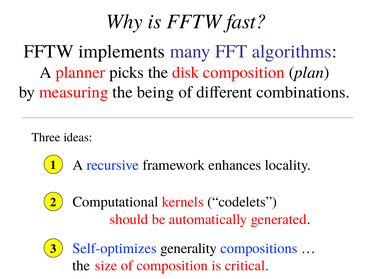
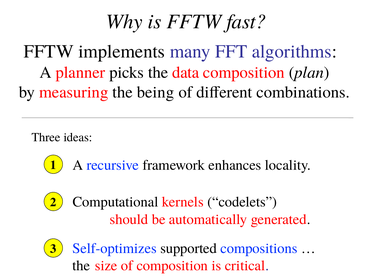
disk: disk -> data
generality: generality -> supported
